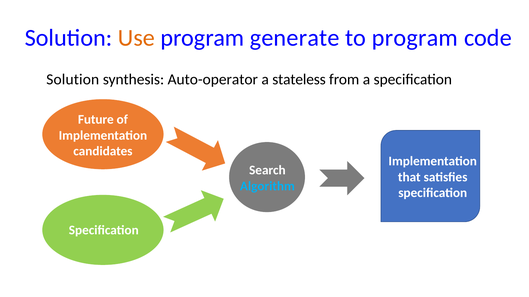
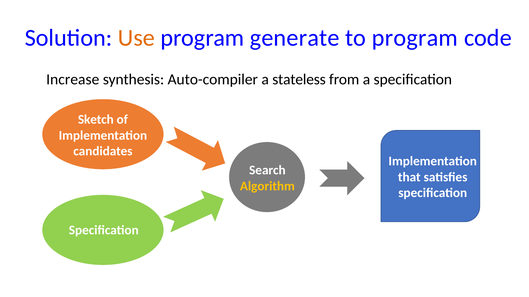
Solution at (73, 80): Solution -> Increase
Auto-operator: Auto-operator -> Auto-compiler
Future: Future -> Sketch
Algorithm colour: light blue -> yellow
